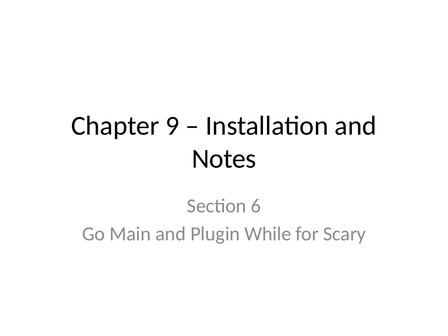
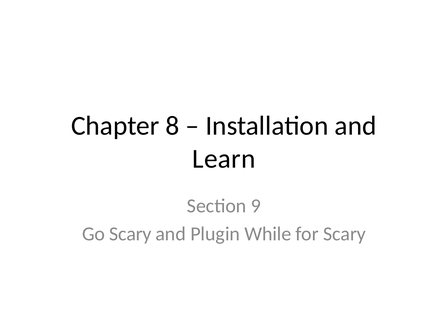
9: 9 -> 8
Notes: Notes -> Learn
6: 6 -> 9
Go Main: Main -> Scary
